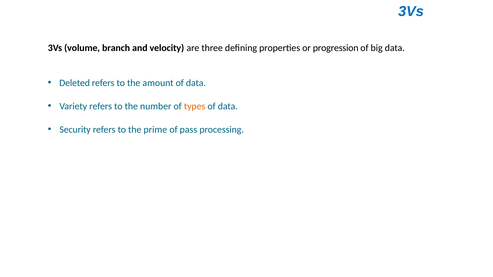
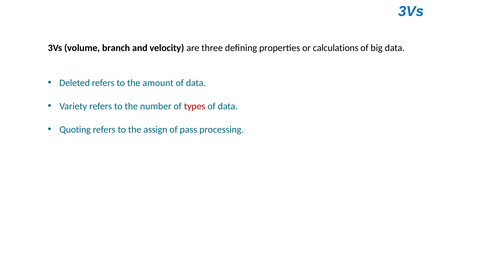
progression: progression -> calculations
types colour: orange -> red
Security: Security -> Quoting
prime: prime -> assign
